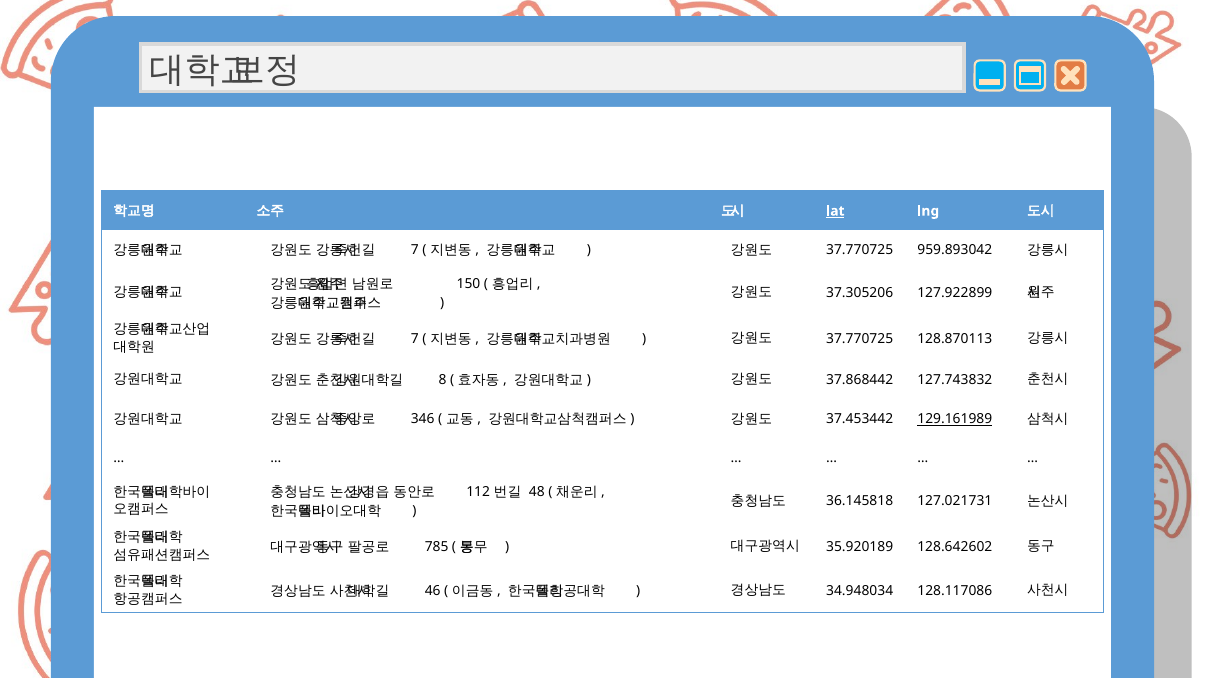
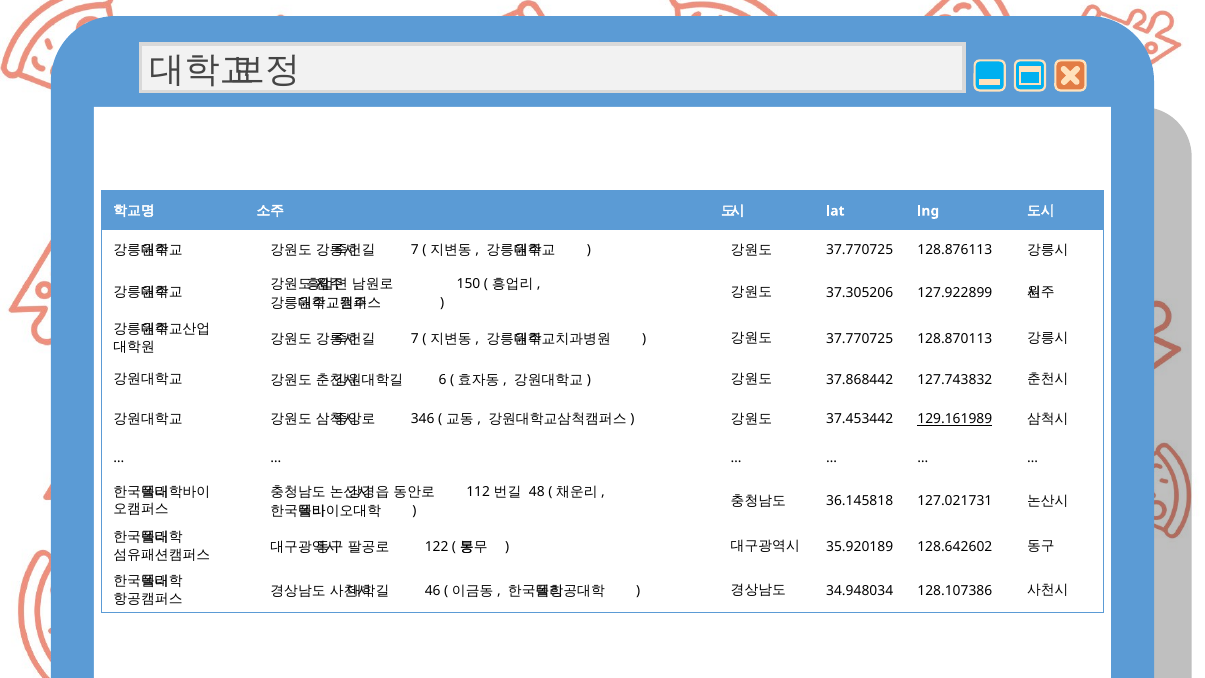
lat underline: present -> none
959.893042: 959.893042 -> 128.876113
8: 8 -> 6
785: 785 -> 122
128.117086: 128.117086 -> 128.107386
